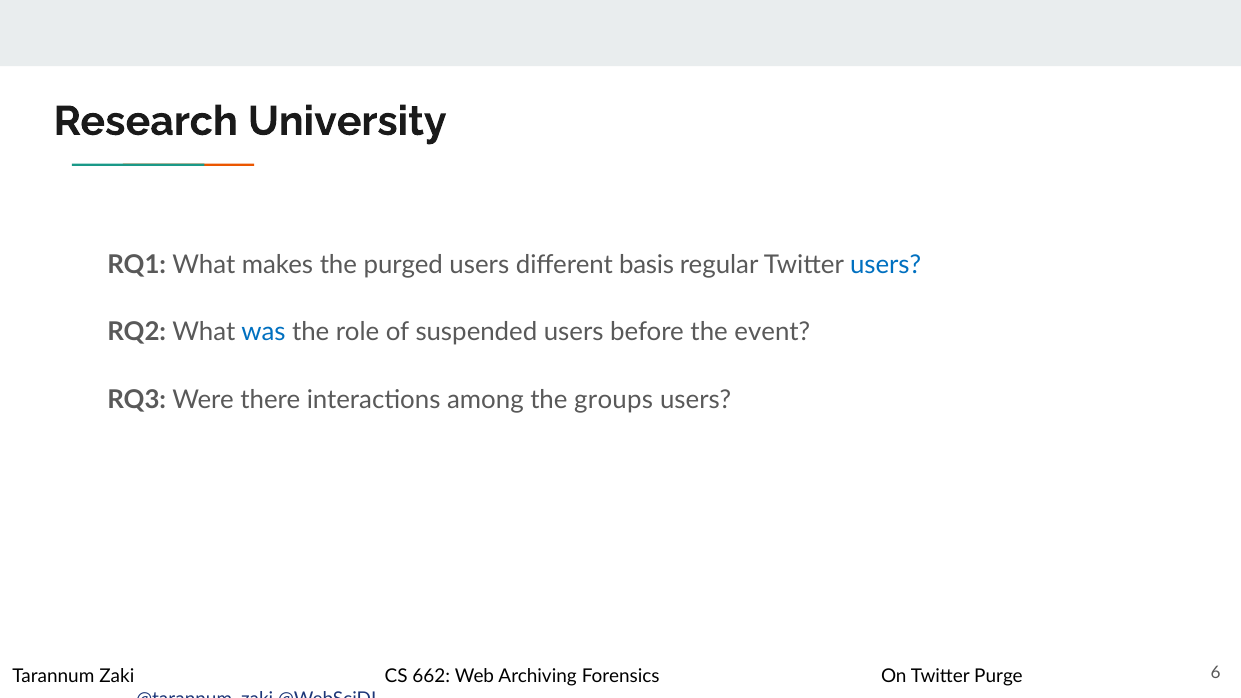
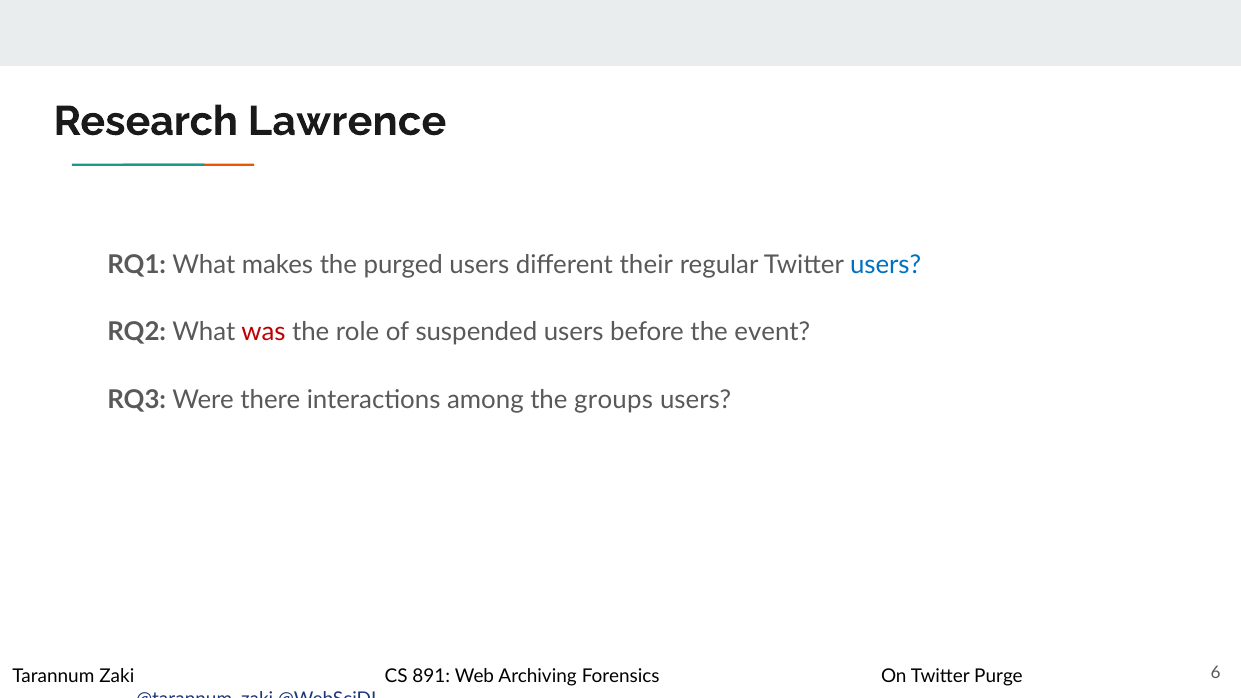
University: University -> Lawrence
basis: basis -> their
was colour: blue -> red
662: 662 -> 891
